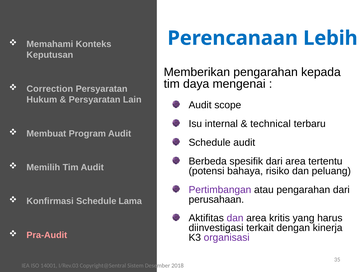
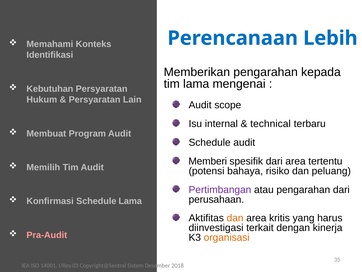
Keputusan: Keputusan -> Identifikasi
tim daya: daya -> lama
Correction: Correction -> Kebutuhan
Berbeda: Berbeda -> Memberi
dan at (235, 218) colour: purple -> orange
organisasi colour: purple -> orange
